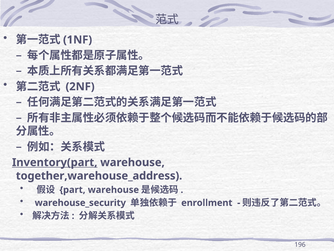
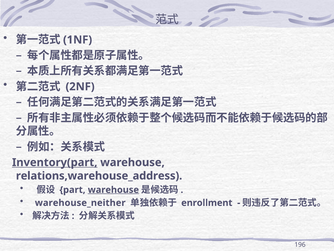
together,warehouse_address: together,warehouse_address -> relations,warehouse_address
warehouse at (113, 189) underline: none -> present
warehouse_security: warehouse_security -> warehouse_neither
